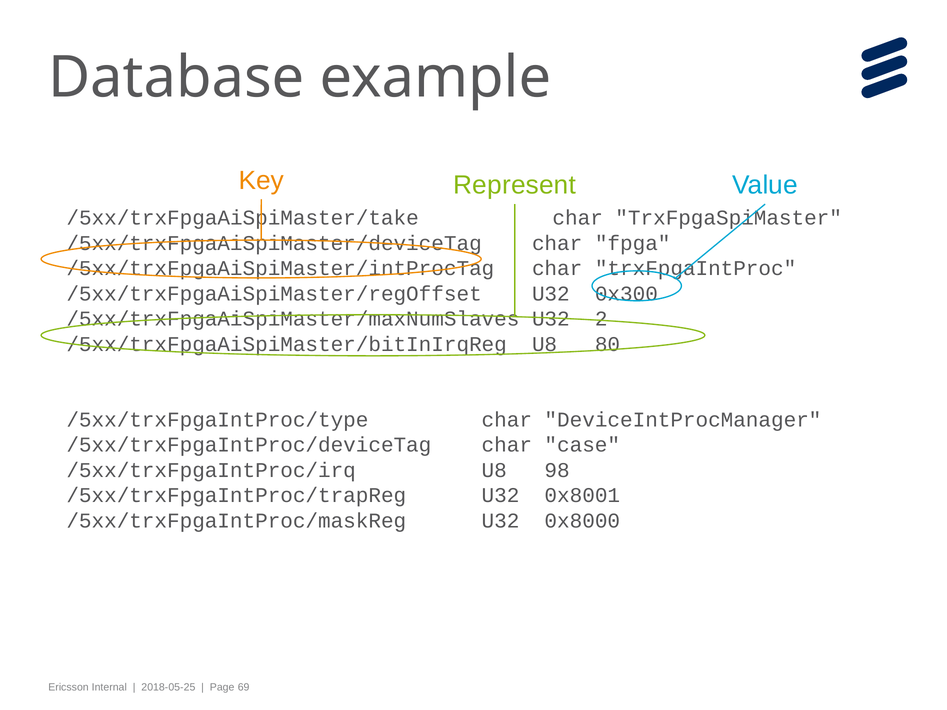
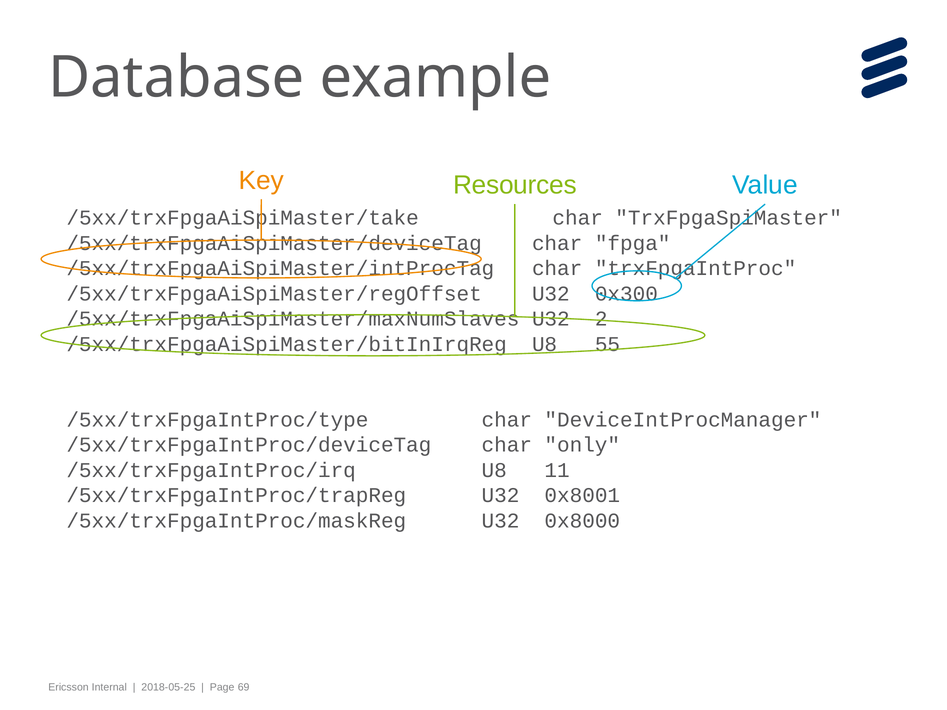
Represent: Represent -> Resources
80: 80 -> 55
case: case -> only
98: 98 -> 11
